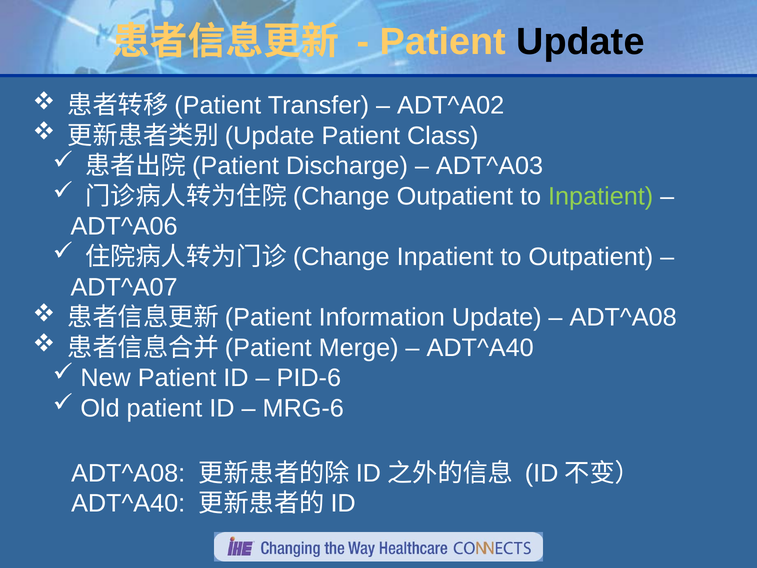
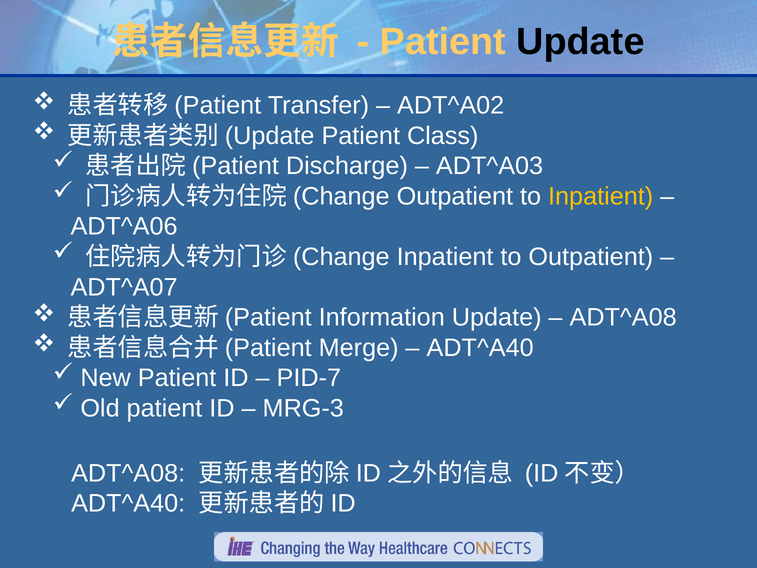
Inpatient at (601, 196) colour: light green -> yellow
PID-6: PID-6 -> PID-7
MRG-6: MRG-6 -> MRG-3
